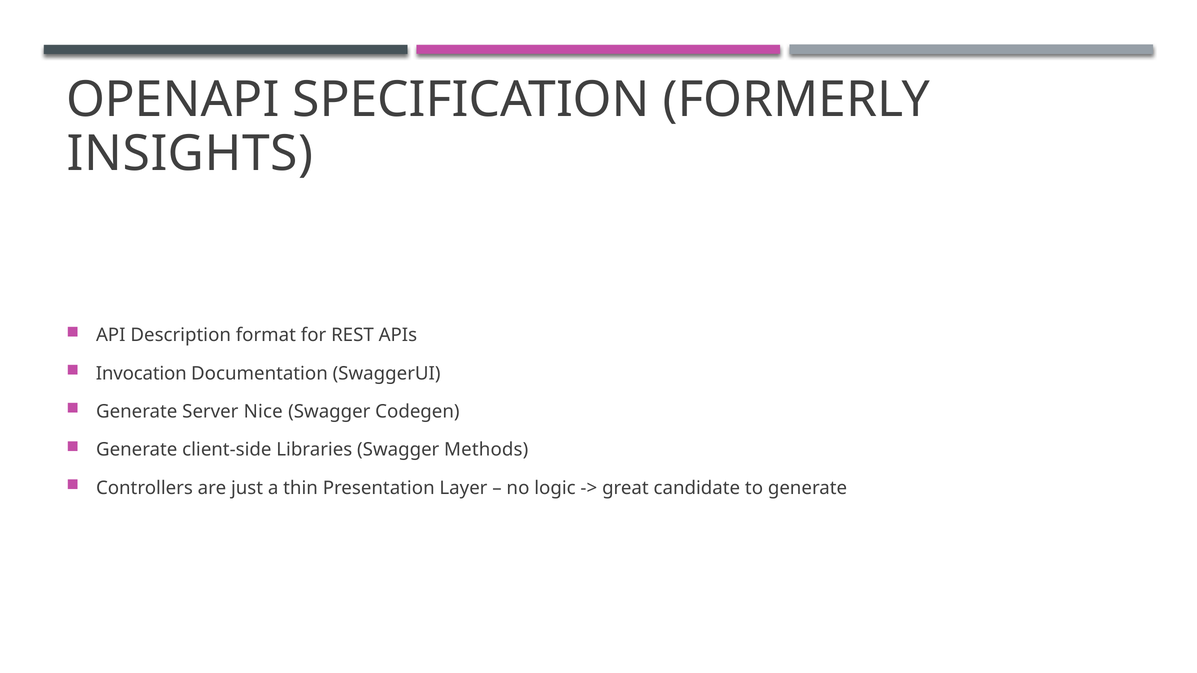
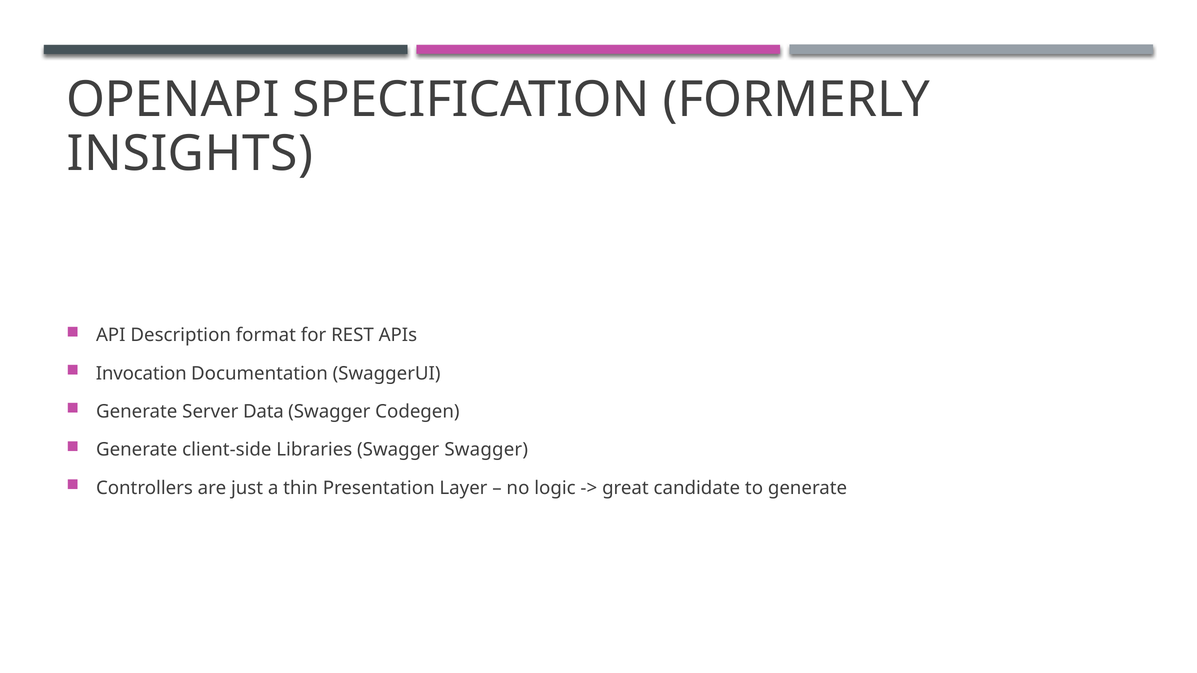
Nice: Nice -> Data
Swagger Methods: Methods -> Swagger
